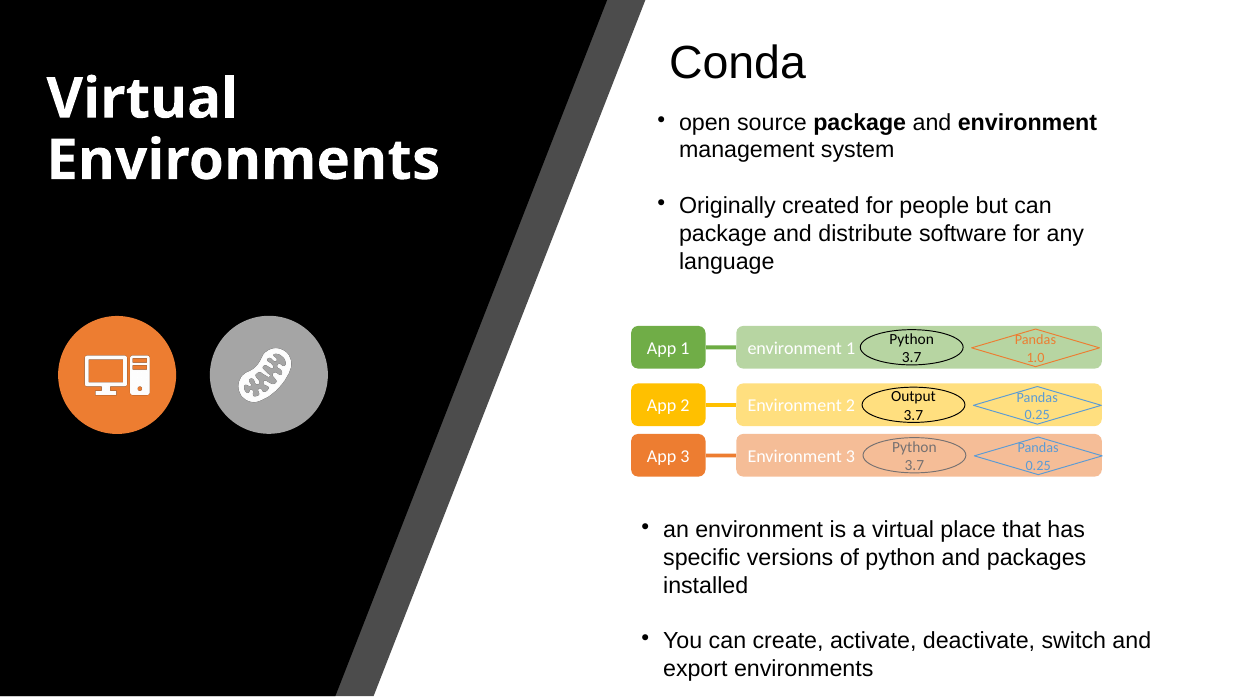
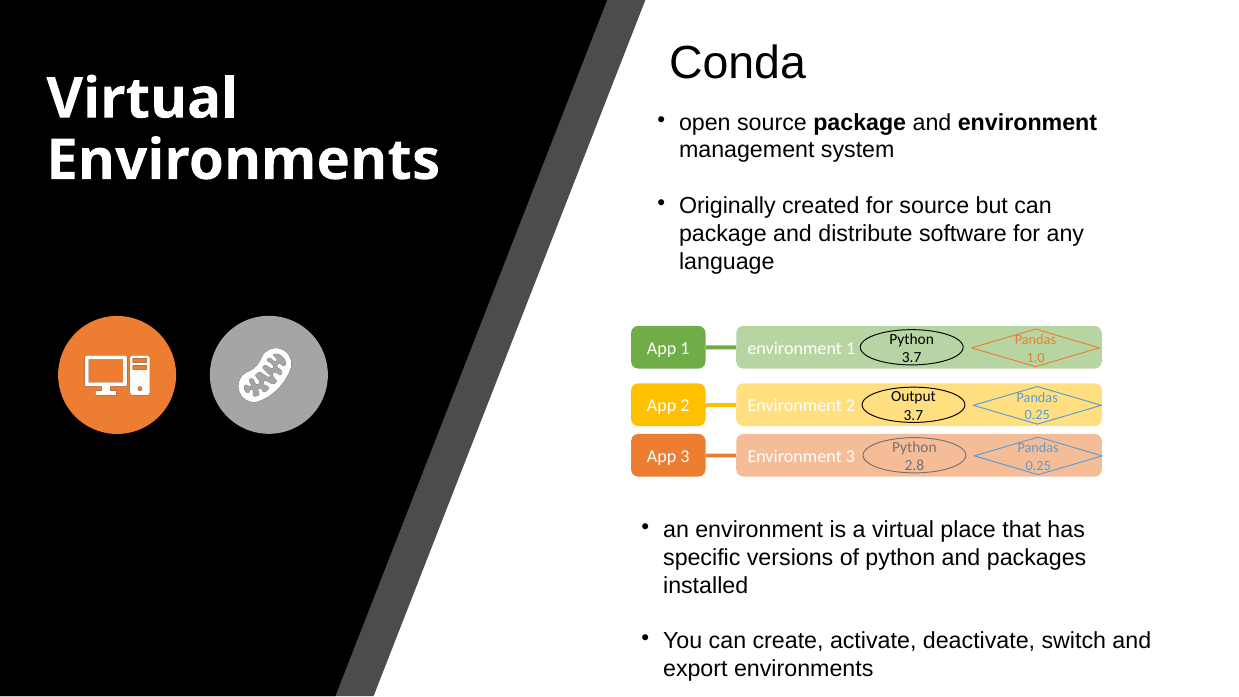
for people: people -> source
3.7 at (914, 466): 3.7 -> 2.8
